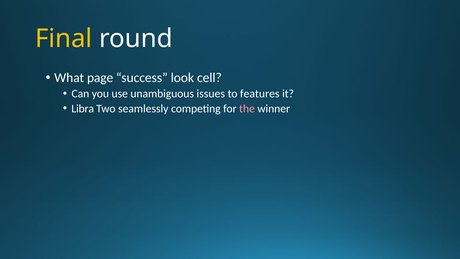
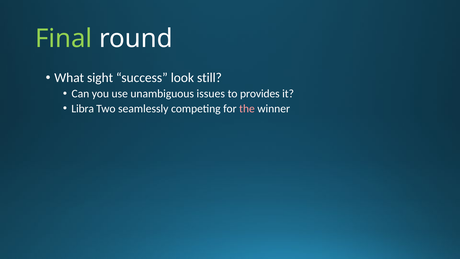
Final colour: yellow -> light green
page: page -> sight
cell: cell -> still
features: features -> provides
